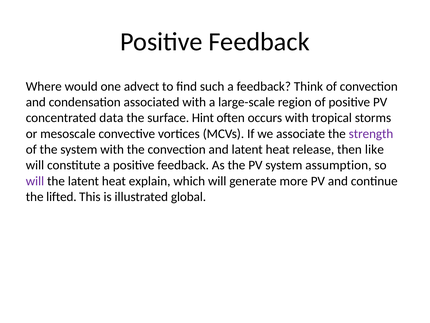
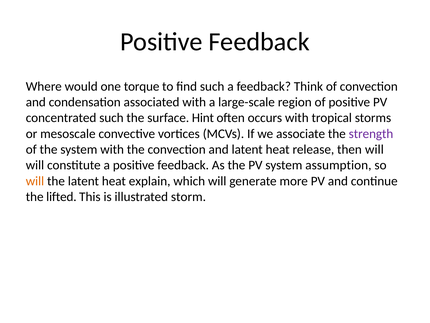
advect: advect -> torque
concentrated data: data -> such
then like: like -> will
will at (35, 181) colour: purple -> orange
global: global -> storm
